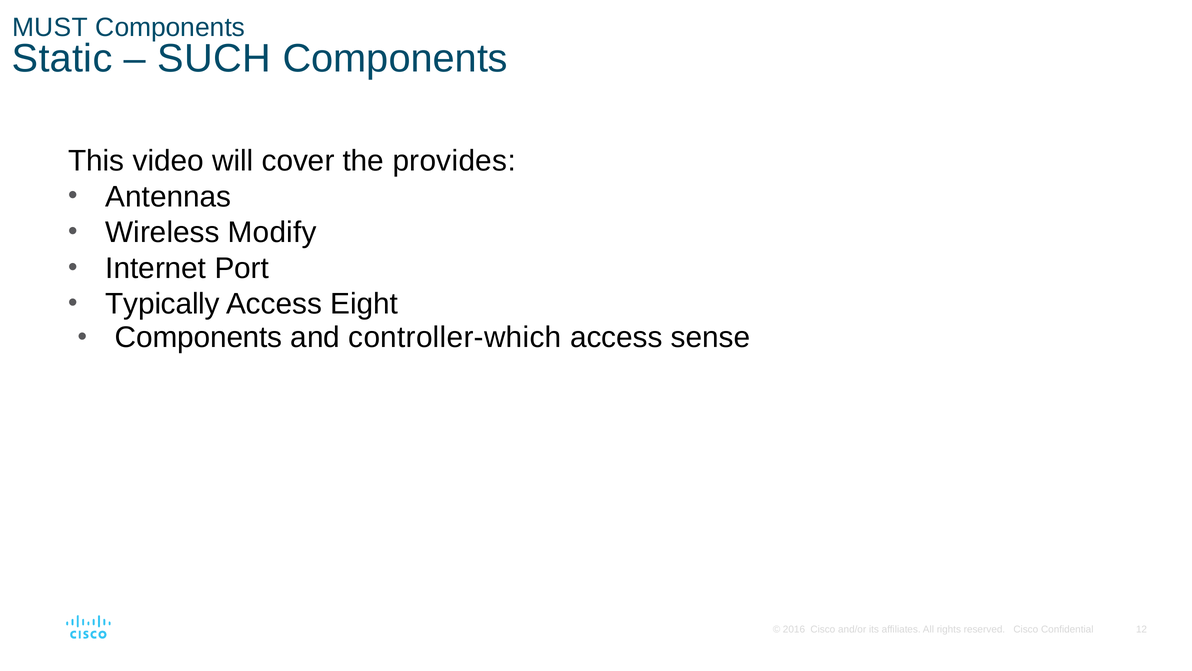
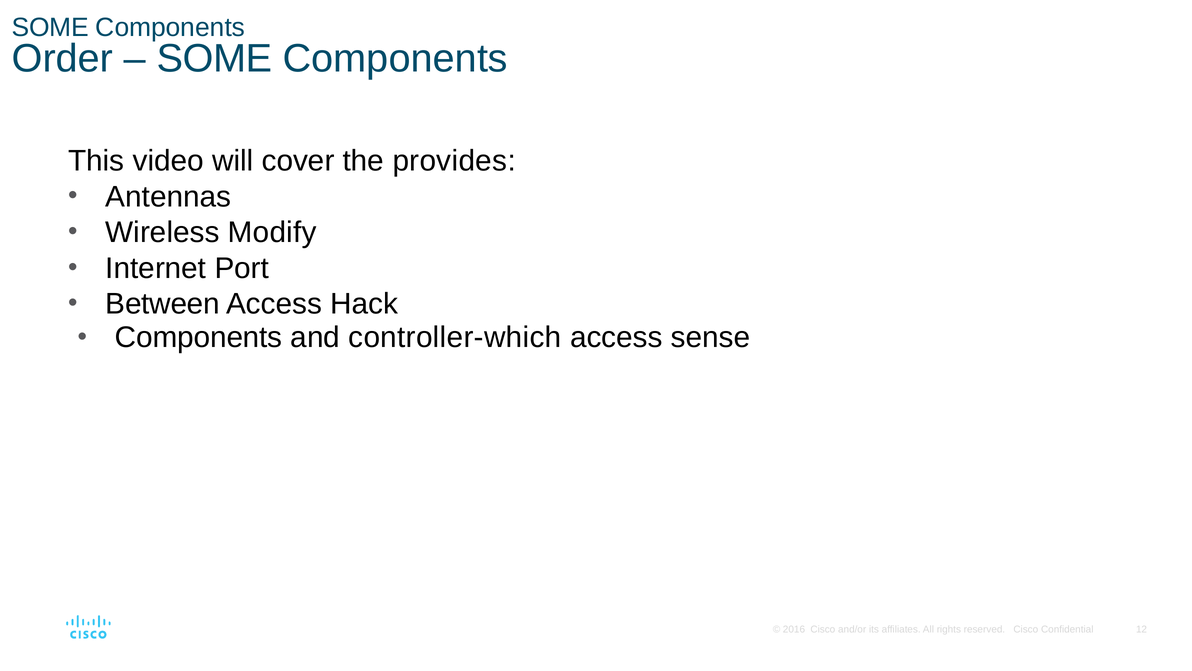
MUST at (50, 27): MUST -> SOME
Static: Static -> Order
SUCH at (214, 59): SUCH -> SOME
Typically: Typically -> Between
Eight: Eight -> Hack
